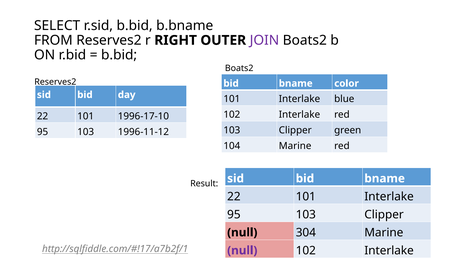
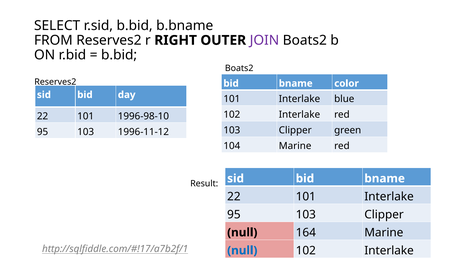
1996-17-10: 1996-17-10 -> 1996-98-10
304: 304 -> 164
null at (242, 251) colour: purple -> blue
